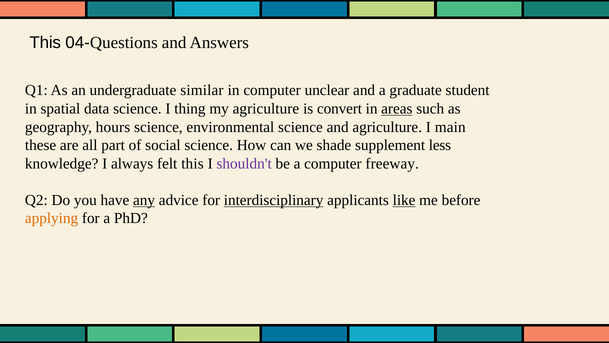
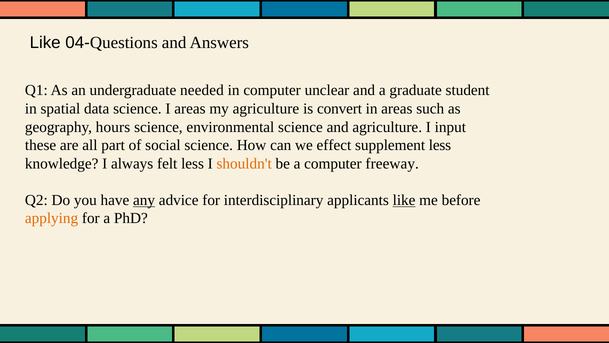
This at (45, 43): This -> Like
similar: similar -> needed
I thing: thing -> areas
areas at (397, 109) underline: present -> none
main: main -> input
shade: shade -> effect
felt this: this -> less
shouldn't colour: purple -> orange
interdisciplinary underline: present -> none
